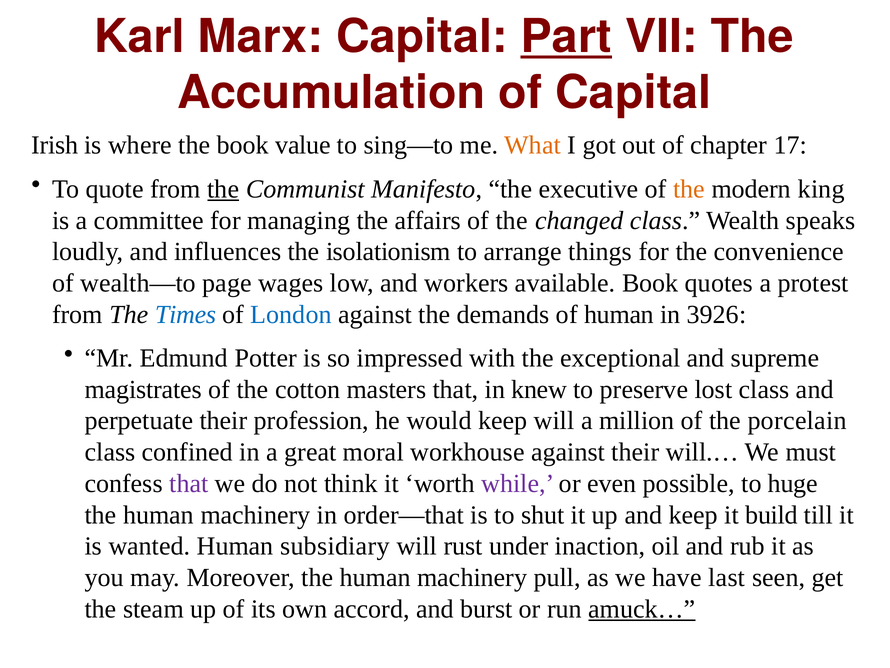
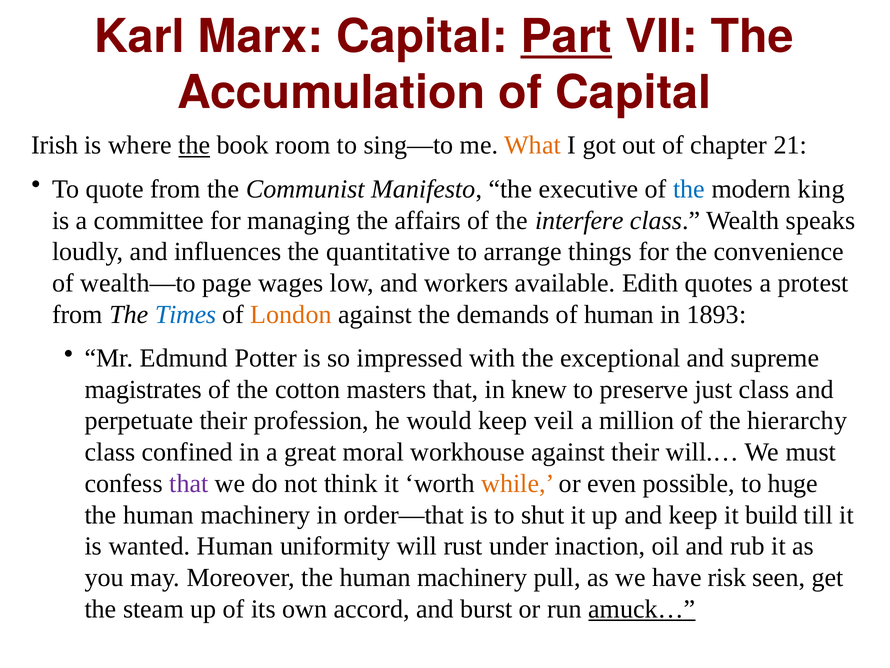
the at (194, 145) underline: none -> present
value: value -> room
17: 17 -> 21
the at (223, 189) underline: present -> none
the at (689, 189) colour: orange -> blue
changed: changed -> interfere
isolationism: isolationism -> quantitative
available Book: Book -> Edith
London colour: blue -> orange
3926: 3926 -> 1893
lost: lost -> just
keep will: will -> veil
porcelain: porcelain -> hierarchy
while colour: purple -> orange
subsidiary: subsidiary -> uniformity
last: last -> risk
